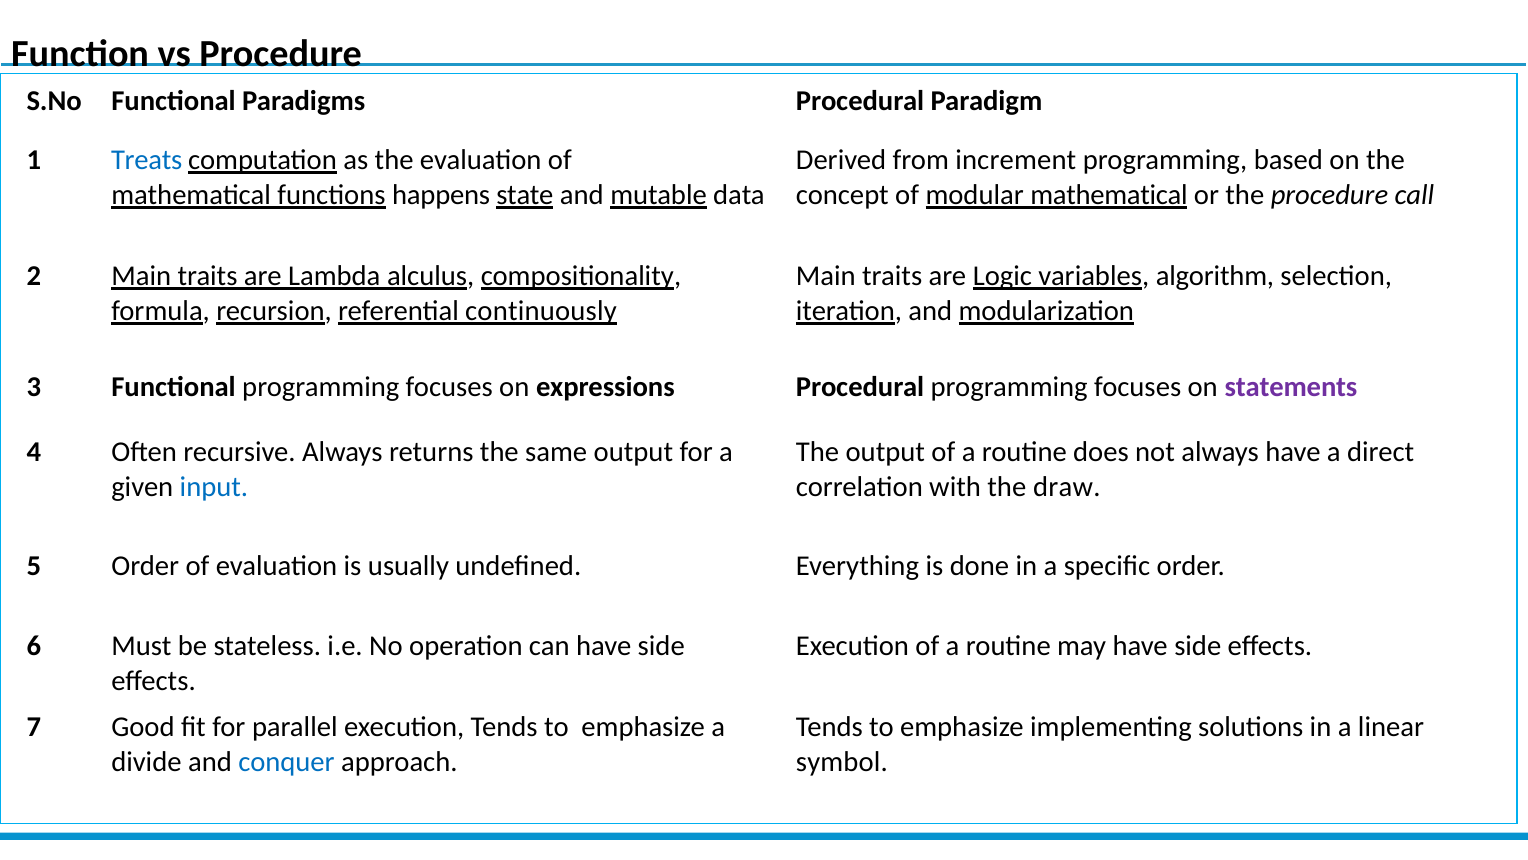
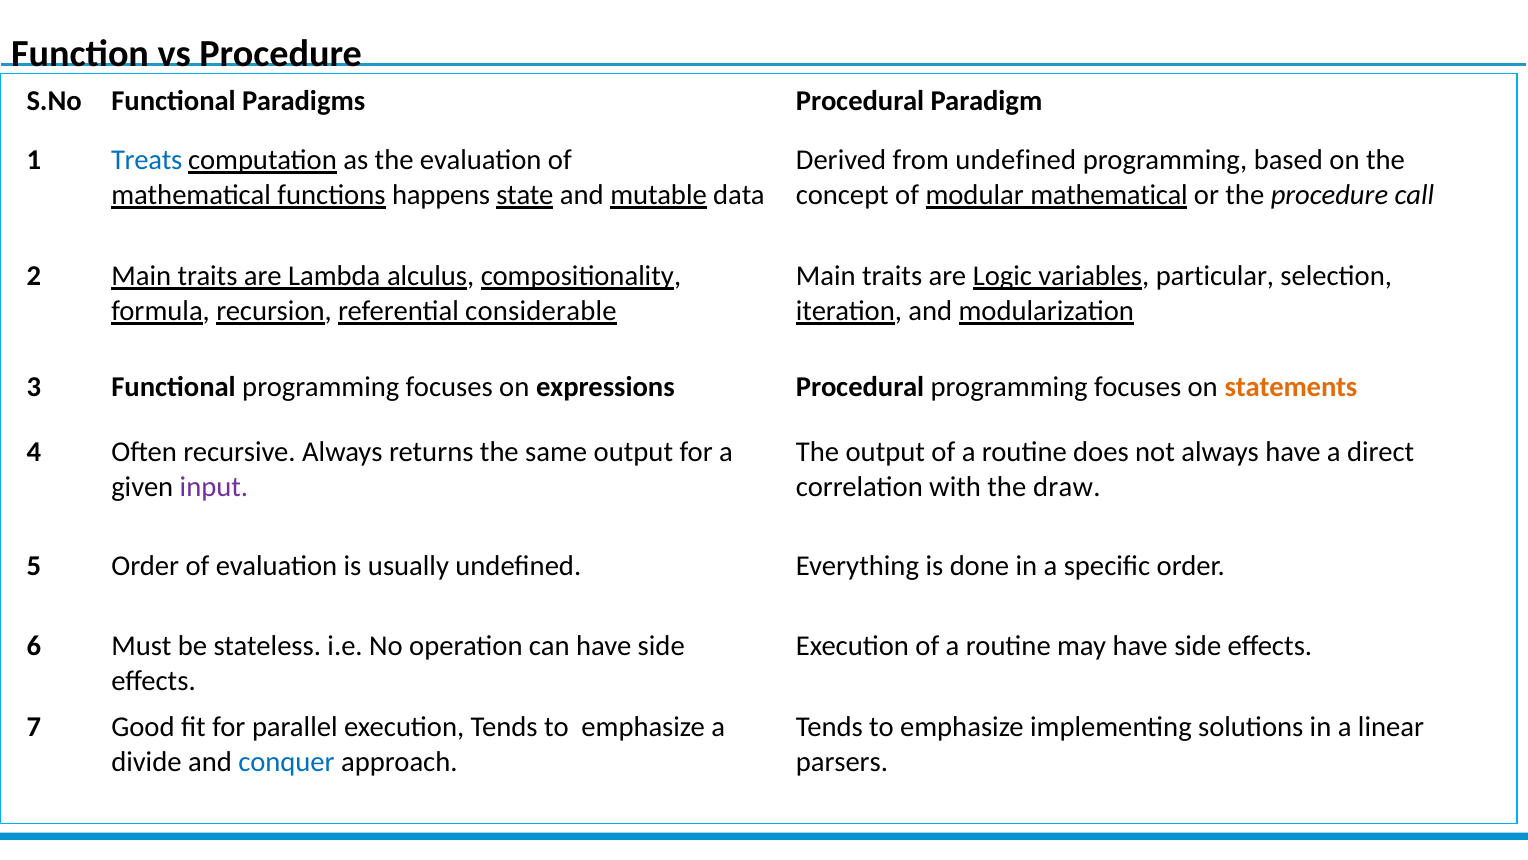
from increment: increment -> undefined
algorithm: algorithm -> particular
continuously: continuously -> considerable
statements colour: purple -> orange
input colour: blue -> purple
symbol: symbol -> parsers
